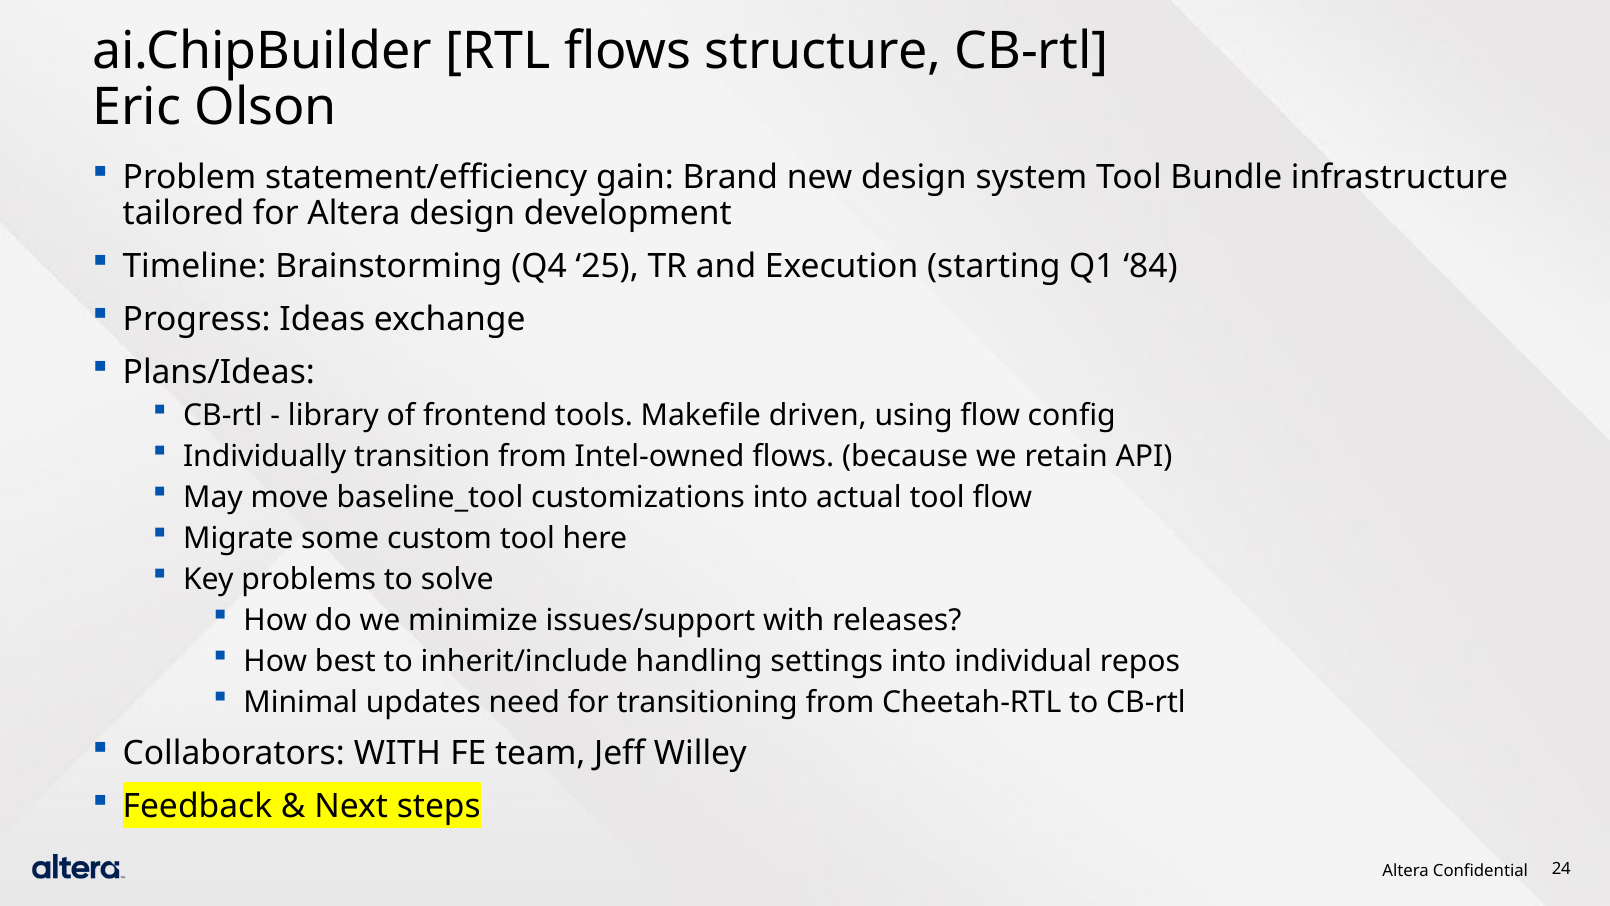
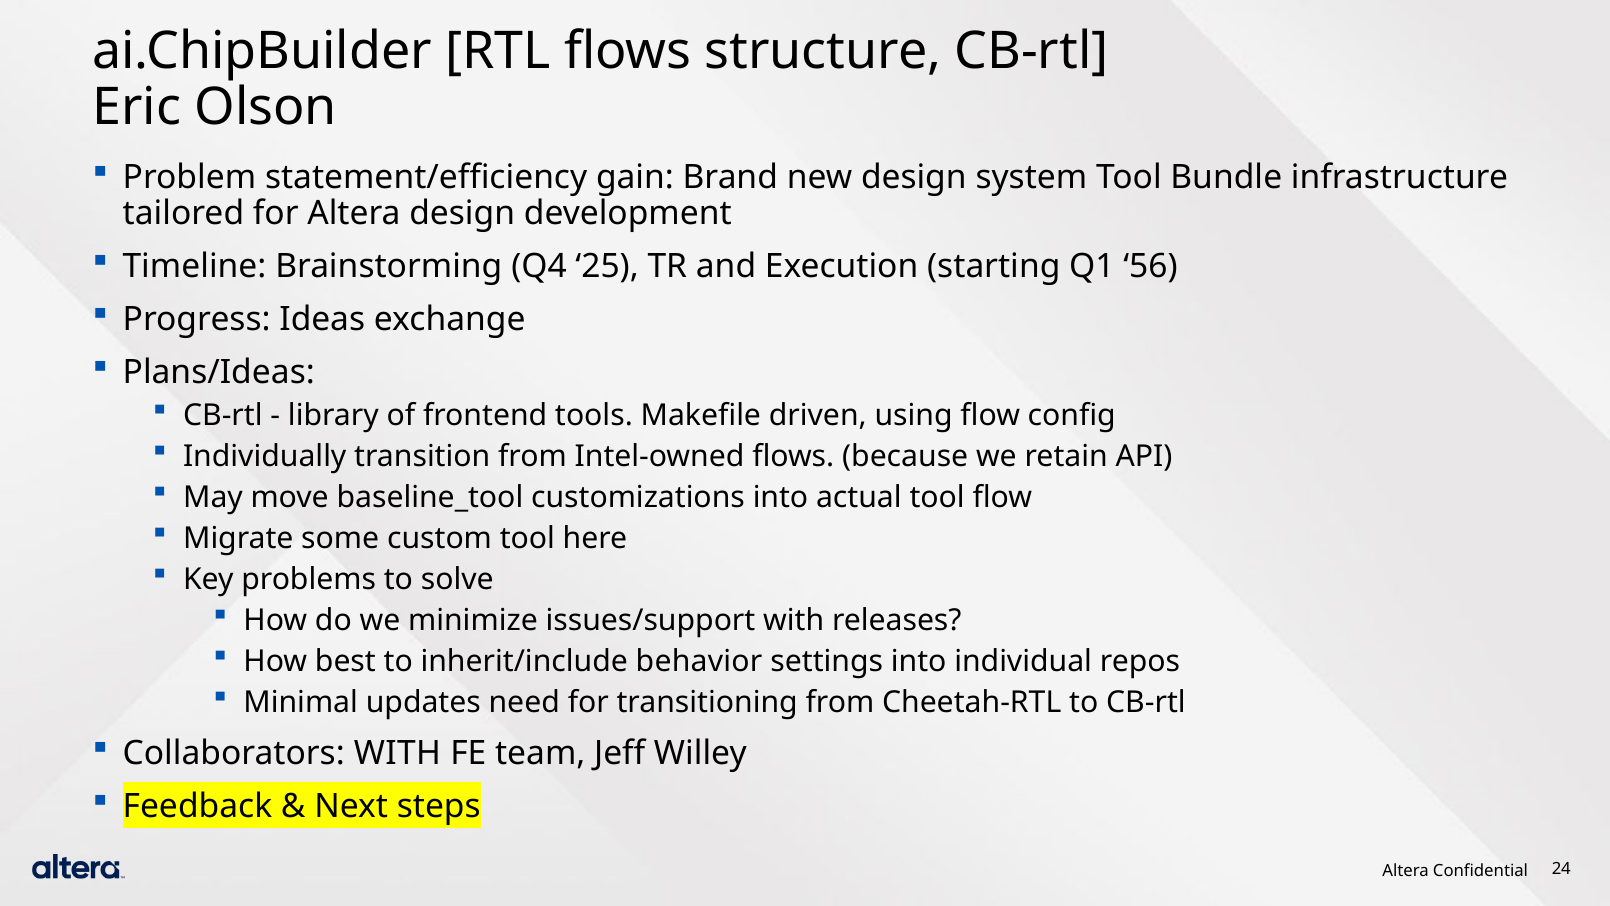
84: 84 -> 56
handling: handling -> behavior
